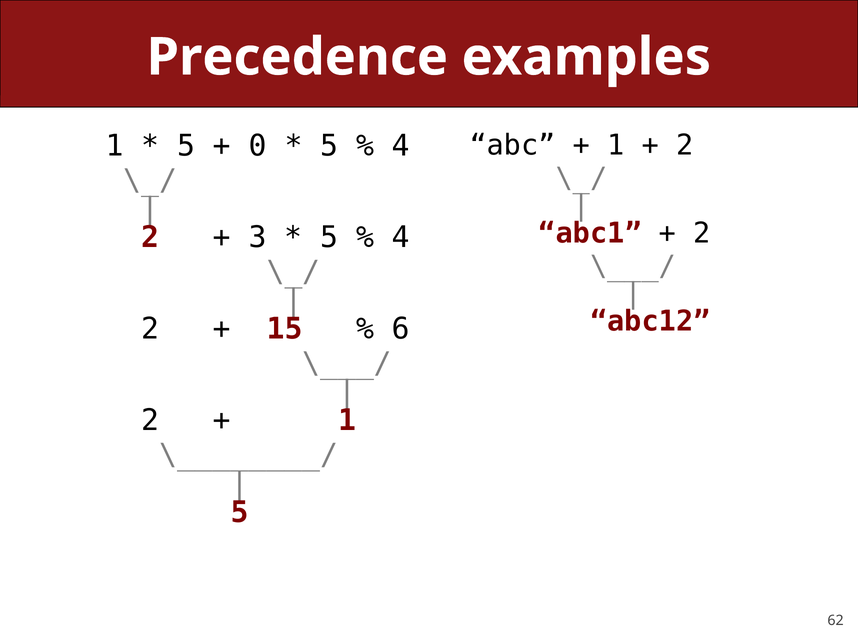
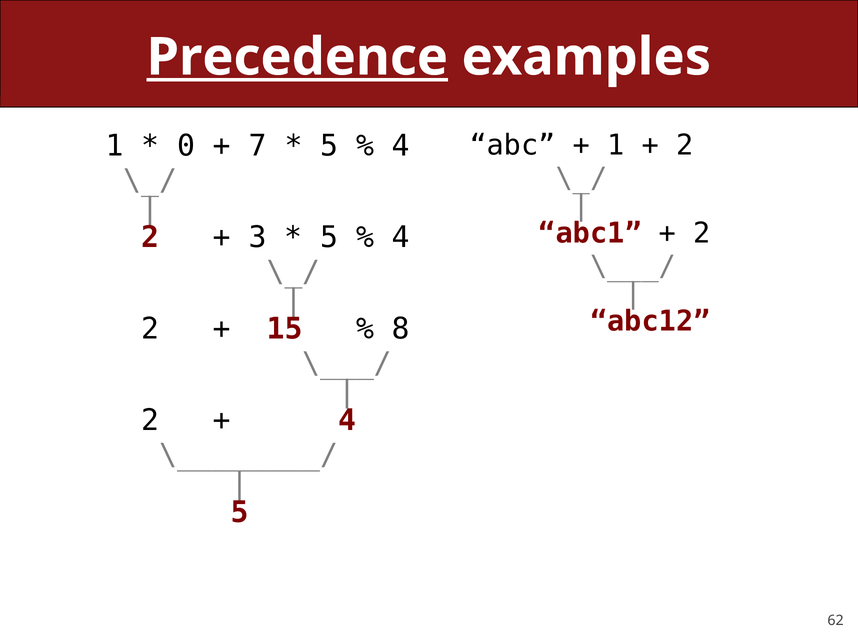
Precedence underline: none -> present
5 at (186, 146): 5 -> 0
0: 0 -> 7
6: 6 -> 8
1 at (347, 421): 1 -> 4
